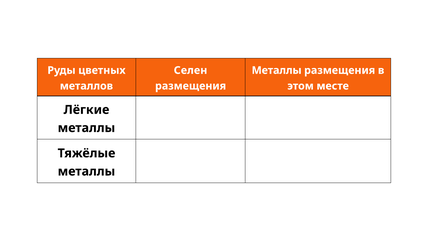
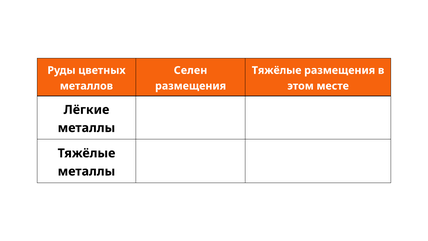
Металлы at (277, 70): Металлы -> Тяжёлые
